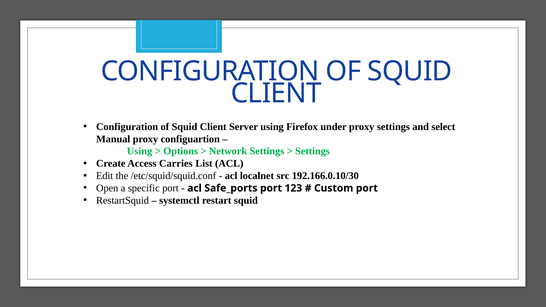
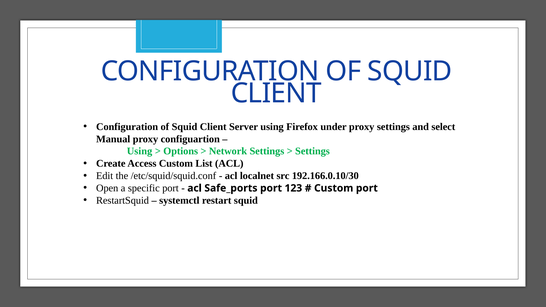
Access Carries: Carries -> Custom
